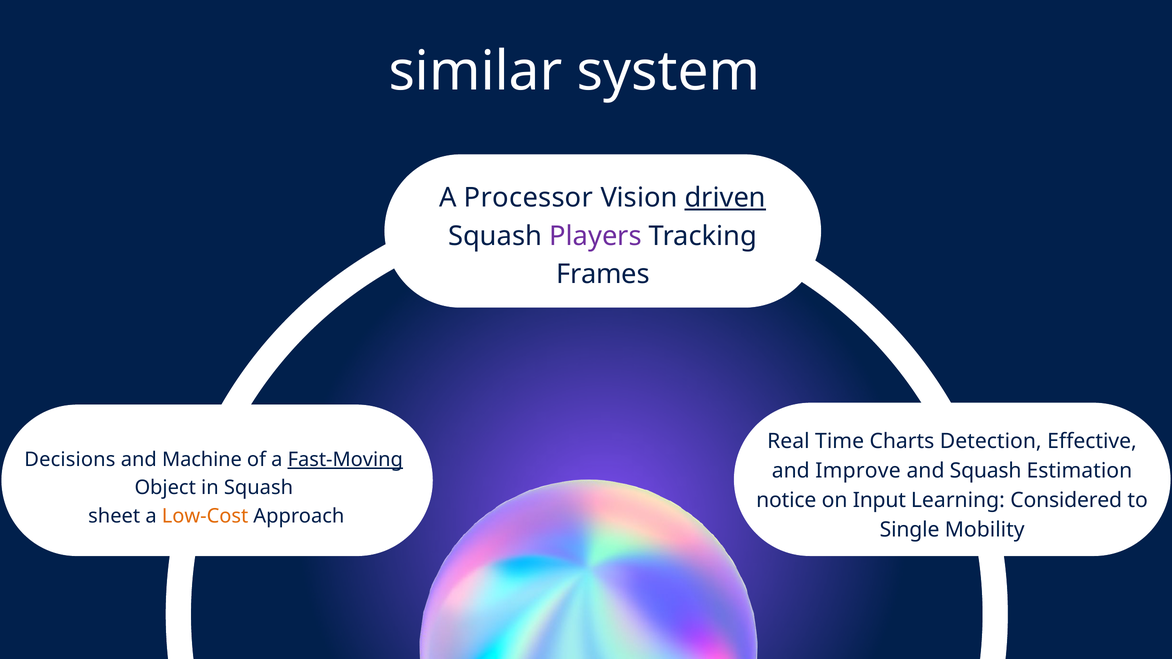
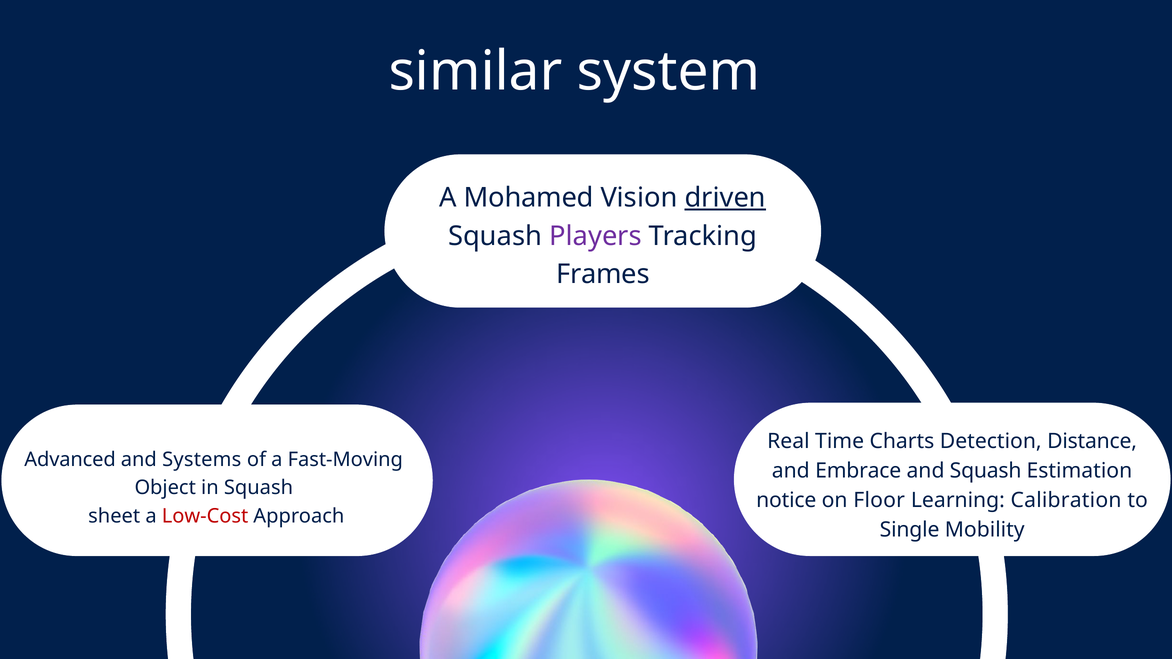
Processor: Processor -> Mohamed
Effective: Effective -> Distance
Decisions: Decisions -> Advanced
Machine: Machine -> Systems
Fast-Moving underline: present -> none
Improve: Improve -> Embrace
Input: Input -> Floor
Considered: Considered -> Calibration
Low-Cost colour: orange -> red
